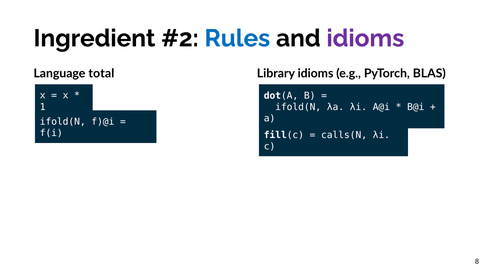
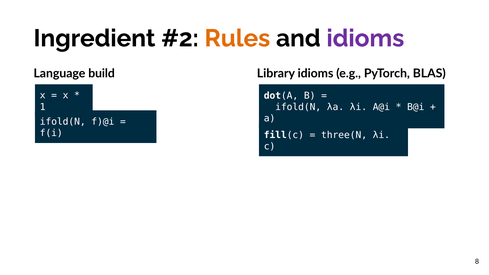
Rules colour: blue -> orange
total: total -> build
calls(N: calls(N -> three(N
